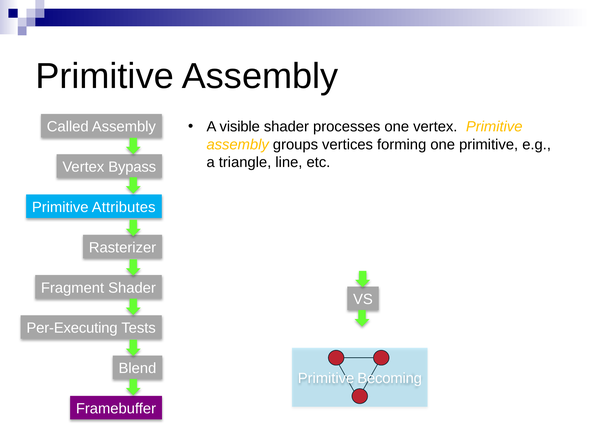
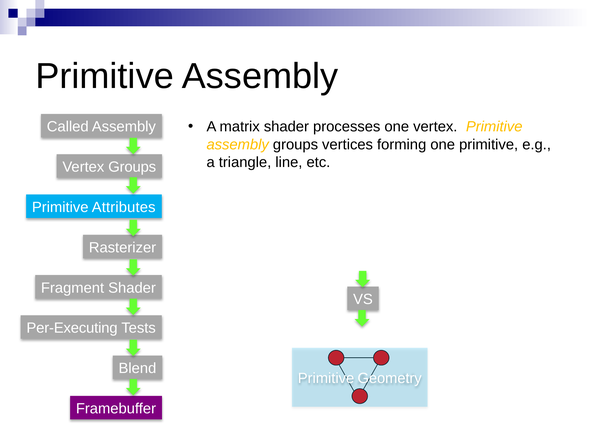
visible: visible -> matrix
Vertex Bypass: Bypass -> Groups
Becoming: Becoming -> Geometry
